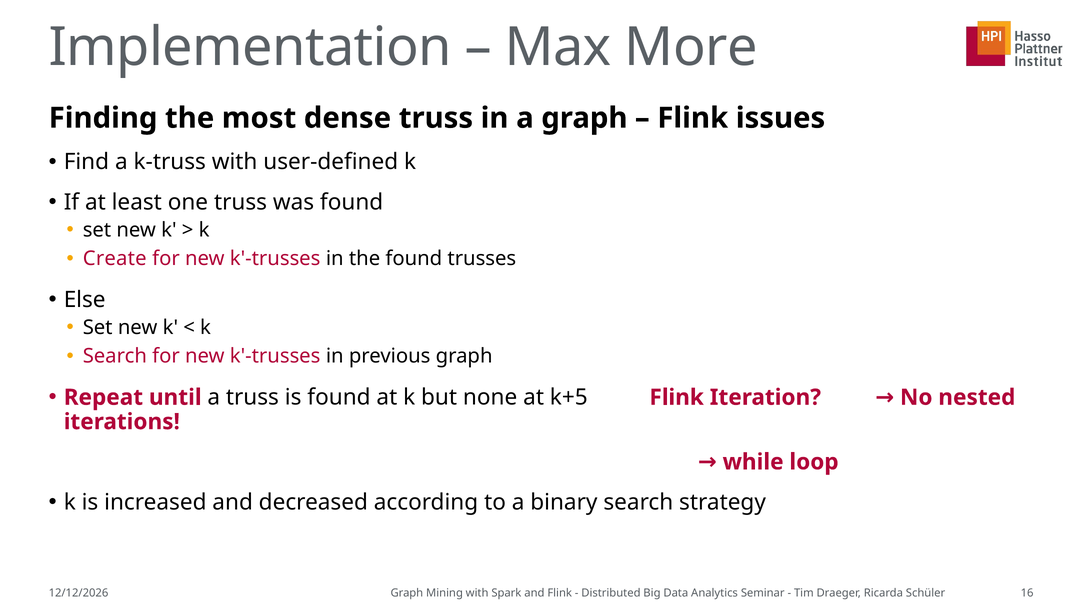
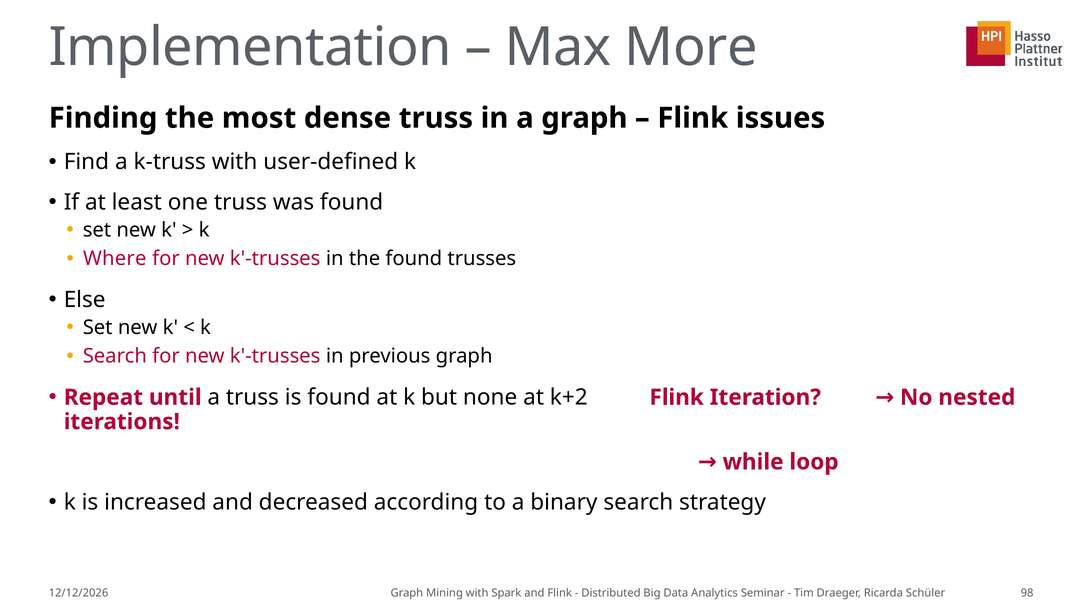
Create: Create -> Where
k+5: k+5 -> k+2
16: 16 -> 98
